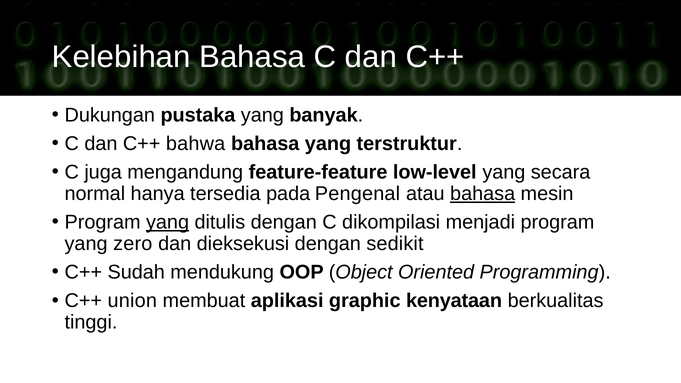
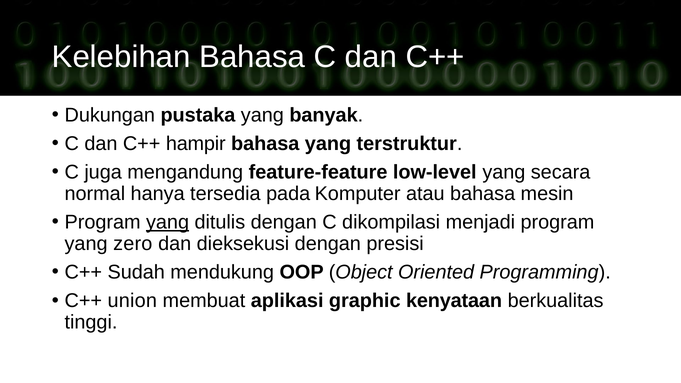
bahwa: bahwa -> hampir
Pengenal: Pengenal -> Komputer
bahasa at (483, 194) underline: present -> none
sedikit: sedikit -> presisi
